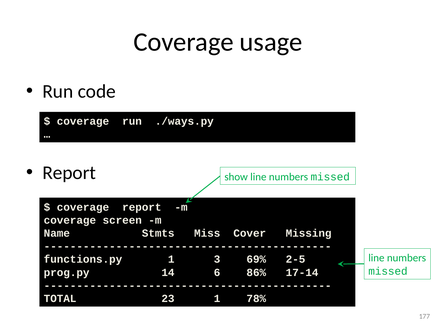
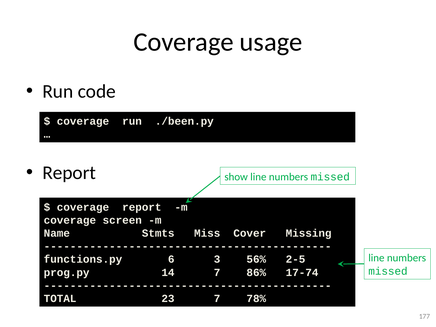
./ways.py: ./ways.py -> ./been.py
functions.py 1: 1 -> 6
69%: 69% -> 56%
14 6: 6 -> 7
17-14: 17-14 -> 17-74
23 1: 1 -> 7
